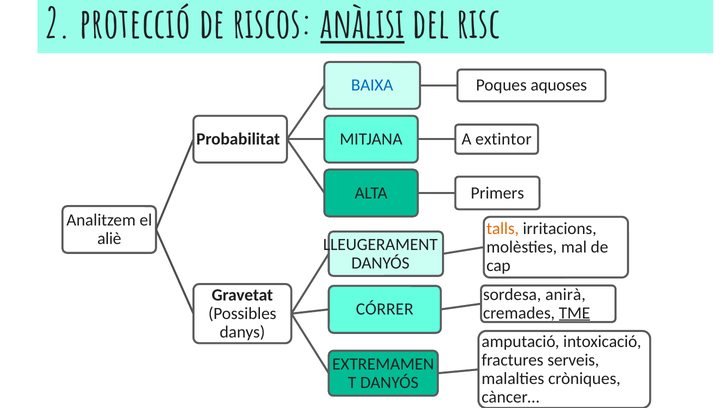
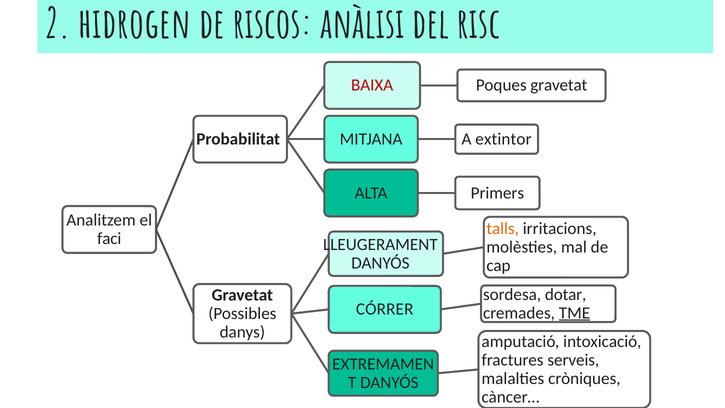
protecció: protecció -> hidrogen
anàlisi underline: present -> none
BAIXA colour: blue -> red
Poques aquoses: aquoses -> gravetat
aliè: aliè -> faci
anirà: anirà -> dotar
